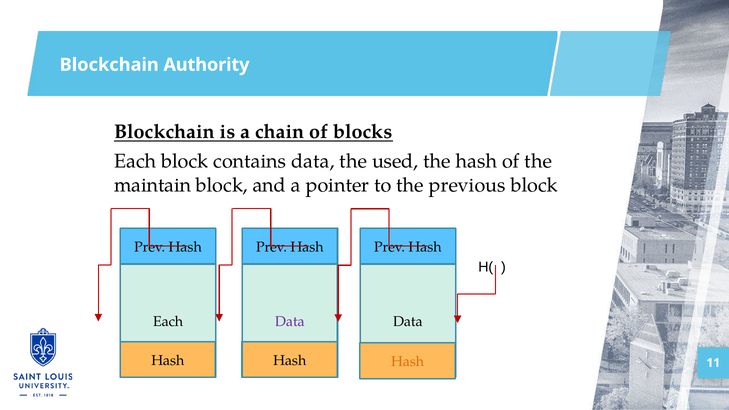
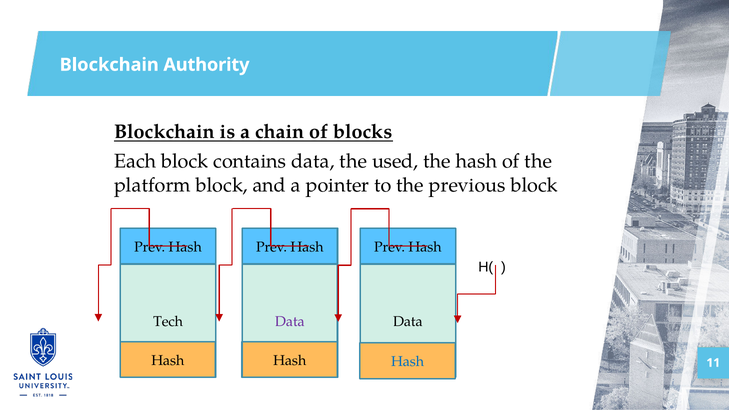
maintain: maintain -> platform
Each at (168, 322): Each -> Tech
Hash at (408, 362) colour: orange -> blue
